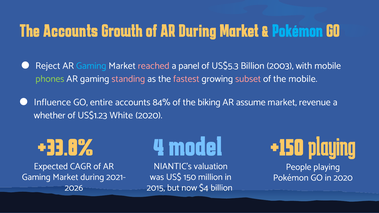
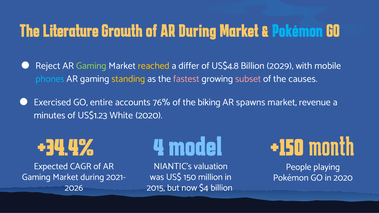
The Accounts: Accounts -> Literature
Gaming at (91, 66) colour: light blue -> light green
reached colour: pink -> yellow
panel: panel -> differ
US$5.3: US$5.3 -> US$4.8
2003: 2003 -> 2029
phones colour: light green -> light blue
standing colour: pink -> yellow
the mobile: mobile -> causes
Influence: Influence -> Exercised
84%: 84% -> 76%
assume: assume -> spawns
whether: whether -> minutes
+33.8%: +33.8% -> +34.4%
+150 playing: playing -> month
